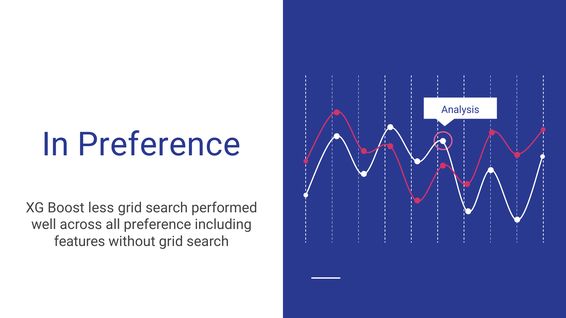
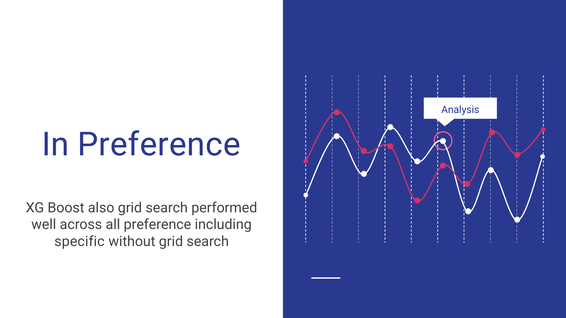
less: less -> also
features: features -> specific
